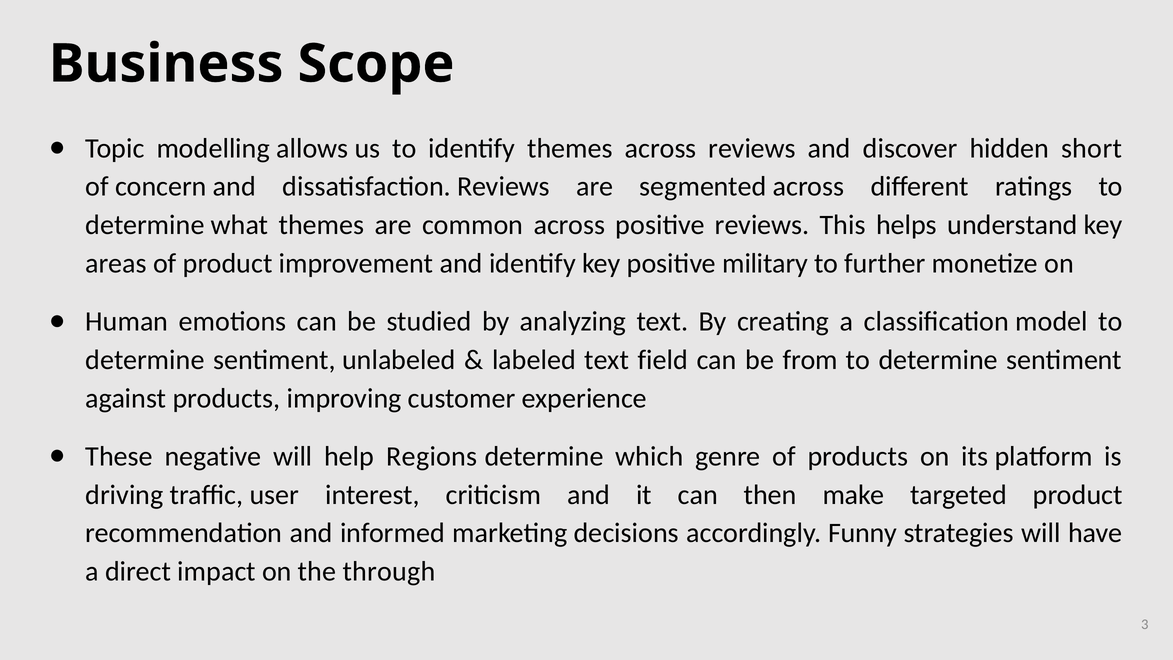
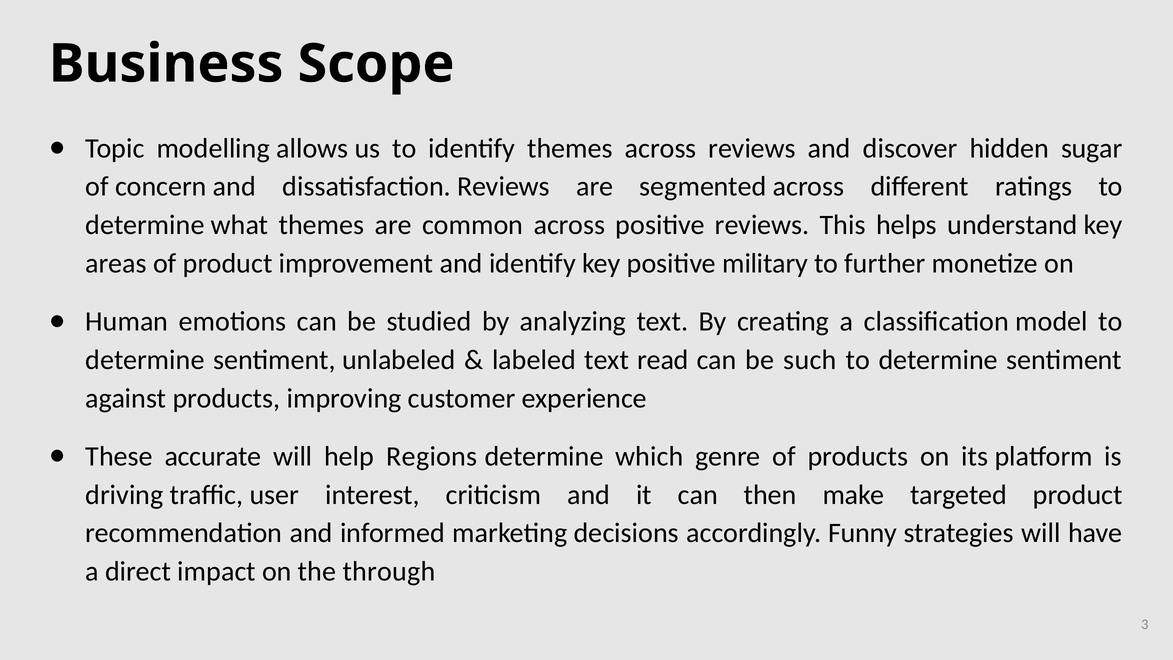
short: short -> sugar
field: field -> read
from: from -> such
negative: negative -> accurate
